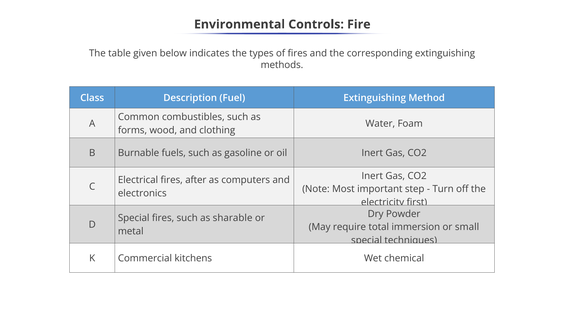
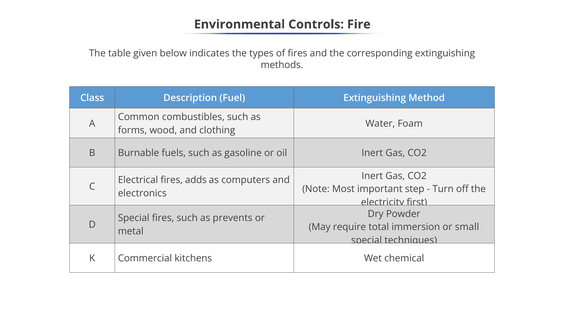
after: after -> adds
sharable: sharable -> prevents
